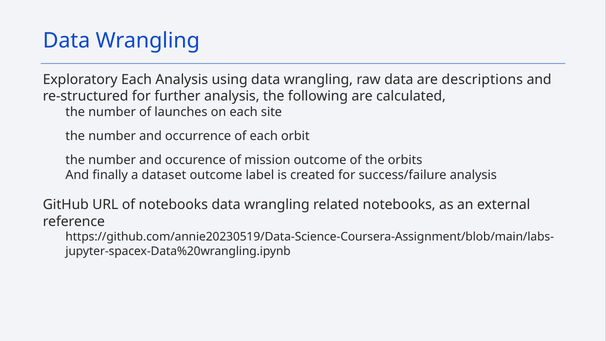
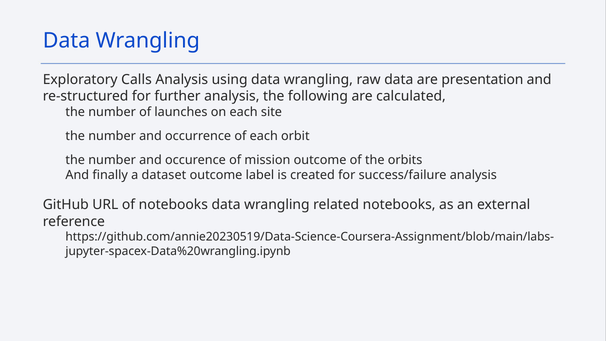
Exploratory Each: Each -> Calls
descriptions: descriptions -> presentation
